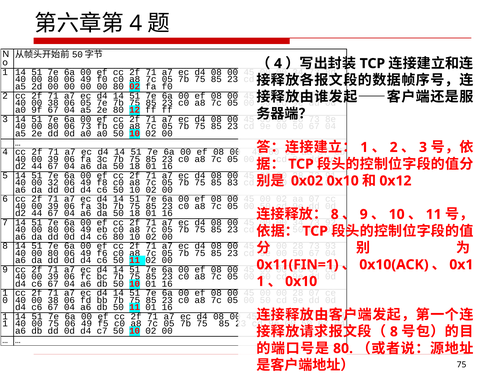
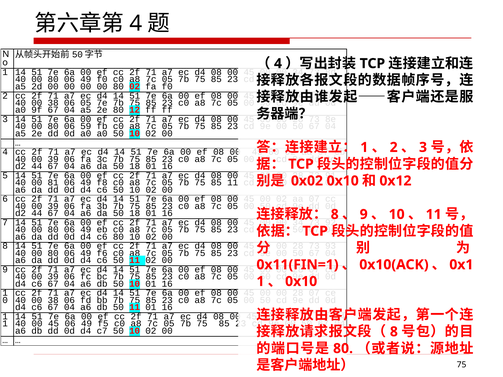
06 73: 73 -> 59
32: 32 -> 81
85 83: 83 -> 11
40 00 75: 75 -> 45
